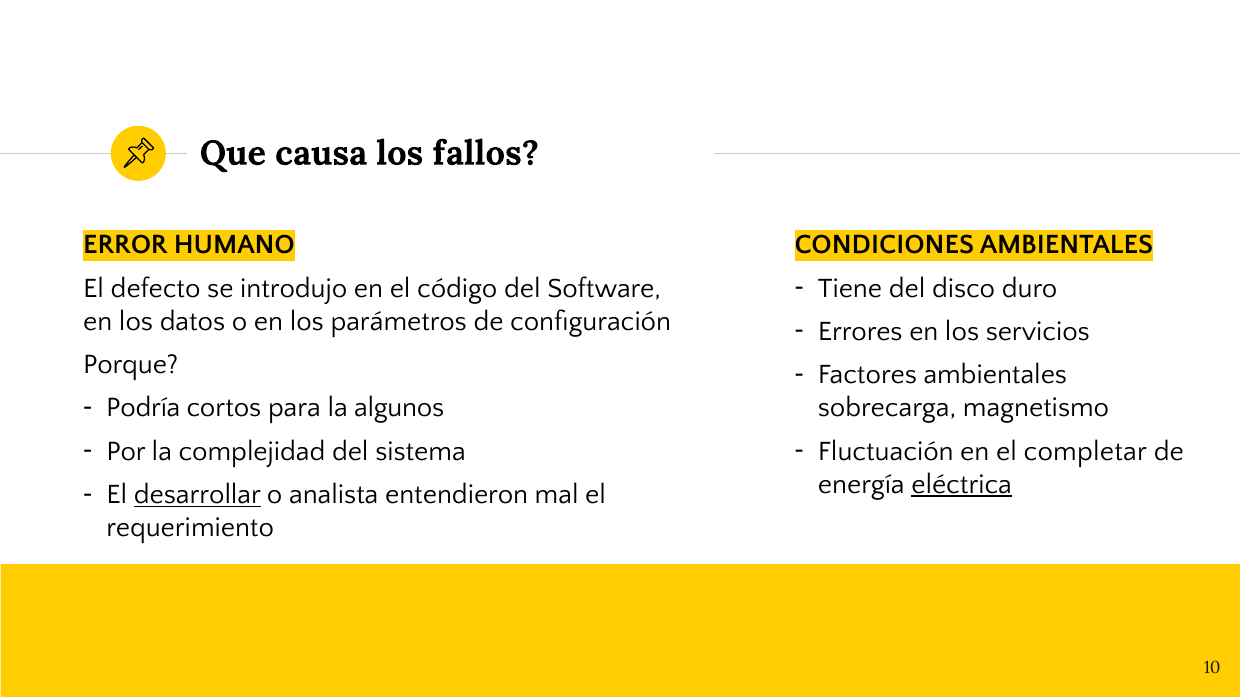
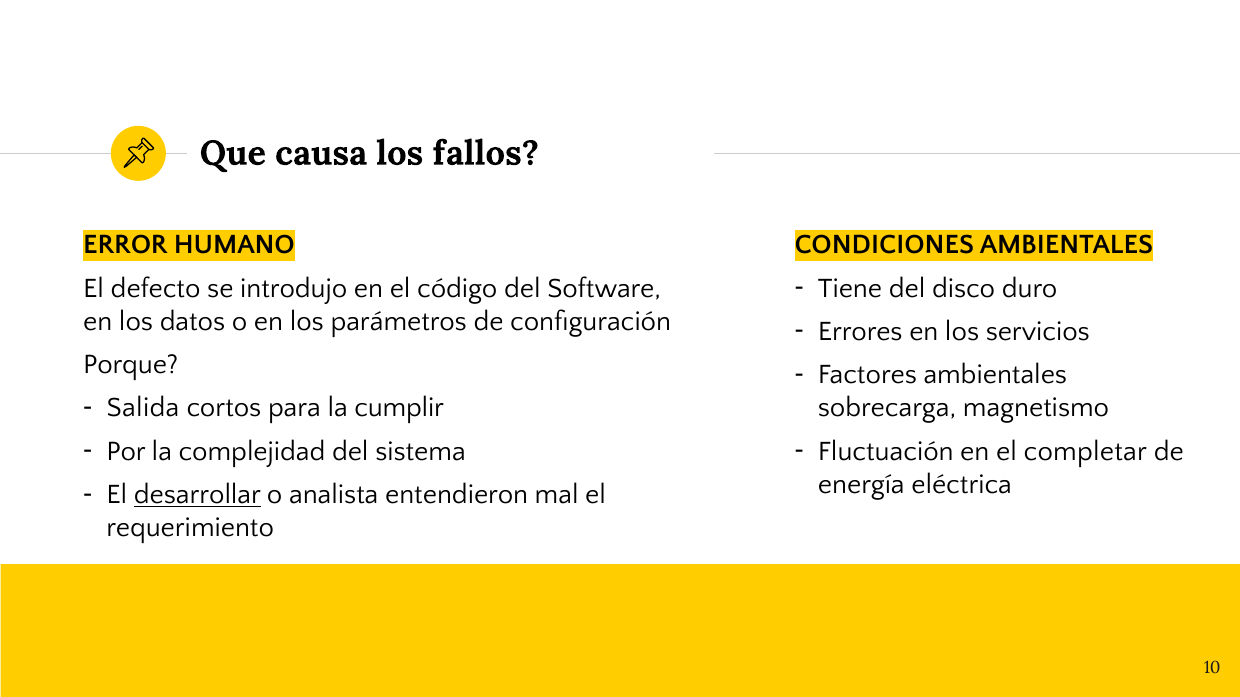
Podría: Podría -> Salida
algunos: algunos -> cumplir
eléctrica underline: present -> none
